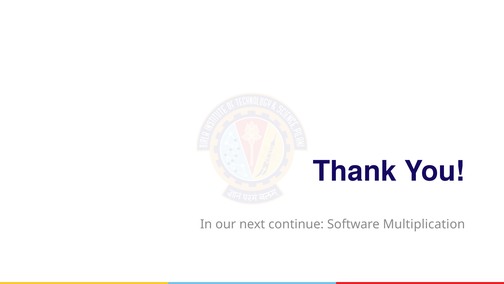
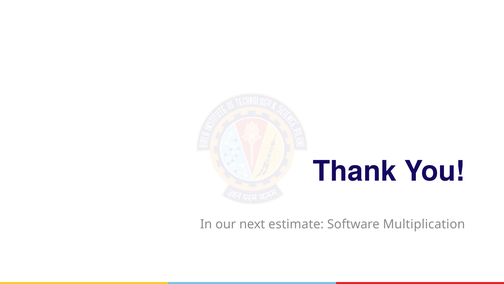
continue: continue -> estimate
